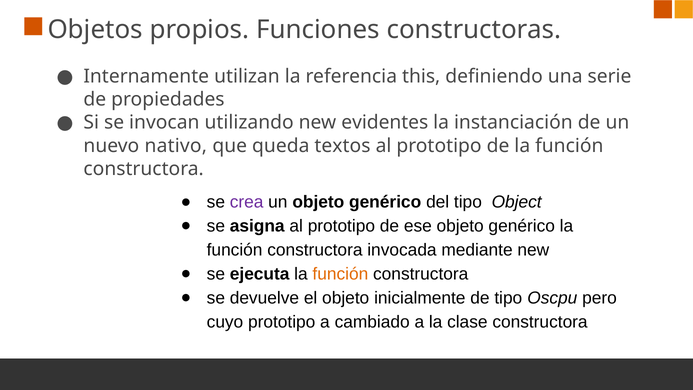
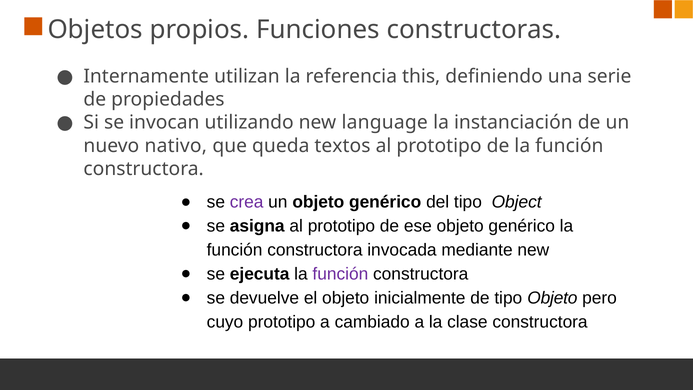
evidentes: evidentes -> language
función at (340, 274) colour: orange -> purple
tipo Oscpu: Oscpu -> Objeto
